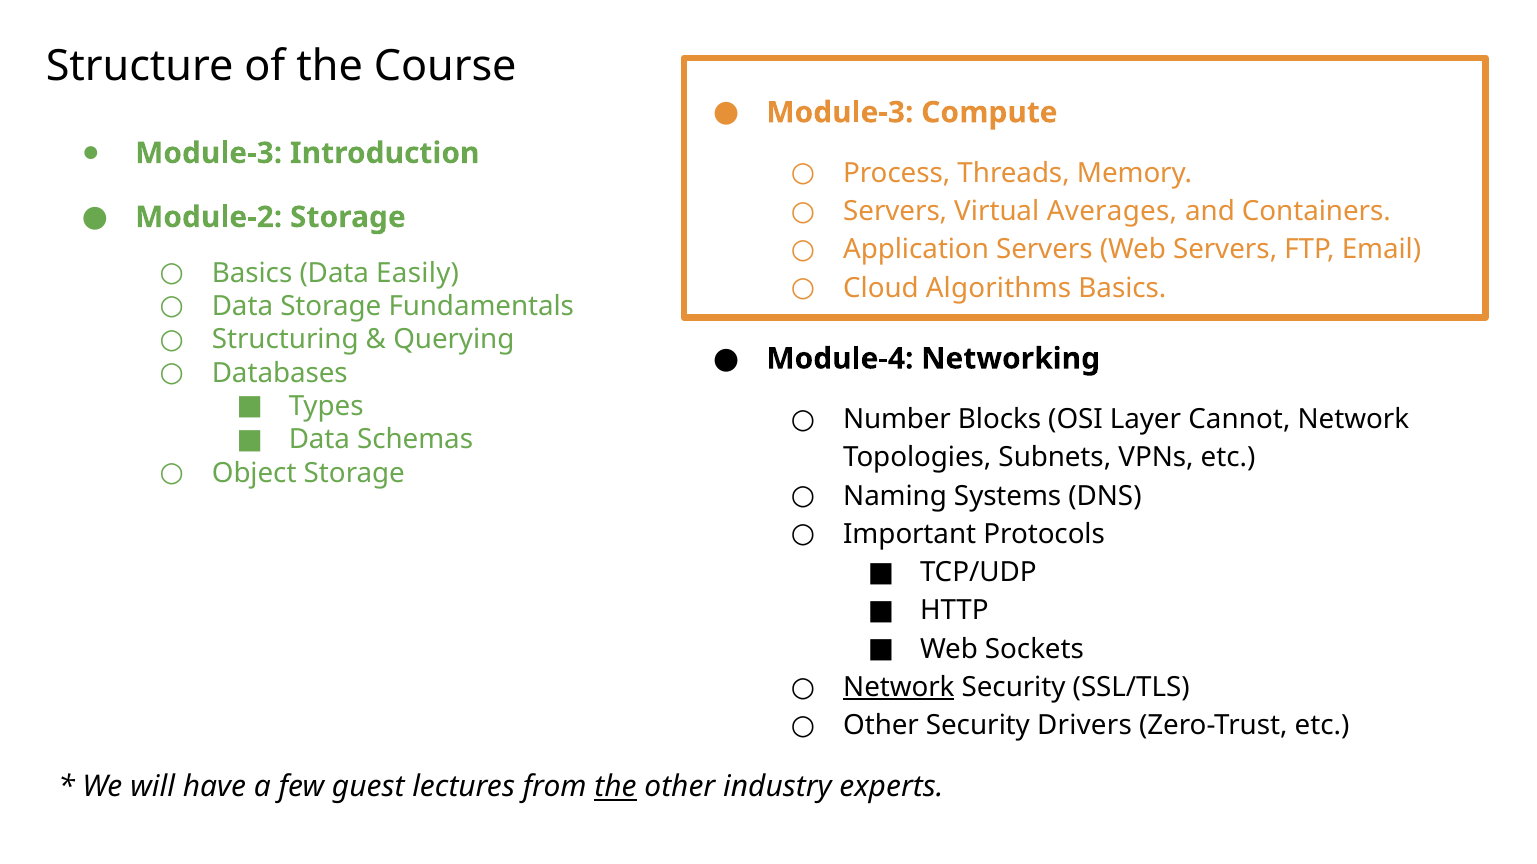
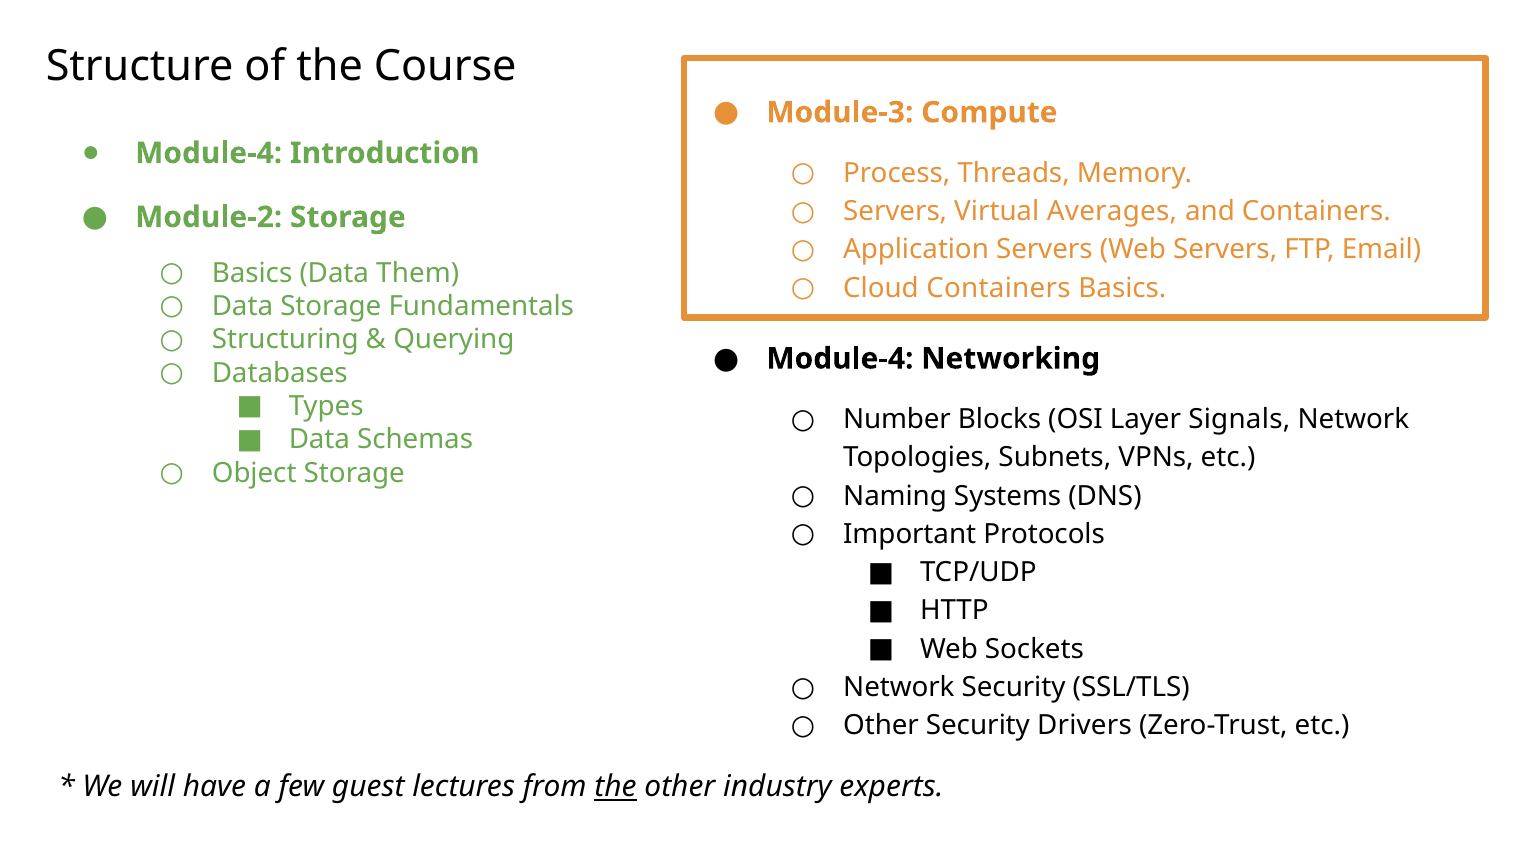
Module-3 at (209, 153): Module-3 -> Module-4
Easily: Easily -> Them
Cloud Algorithms: Algorithms -> Containers
Cannot: Cannot -> Signals
Network at (899, 688) underline: present -> none
